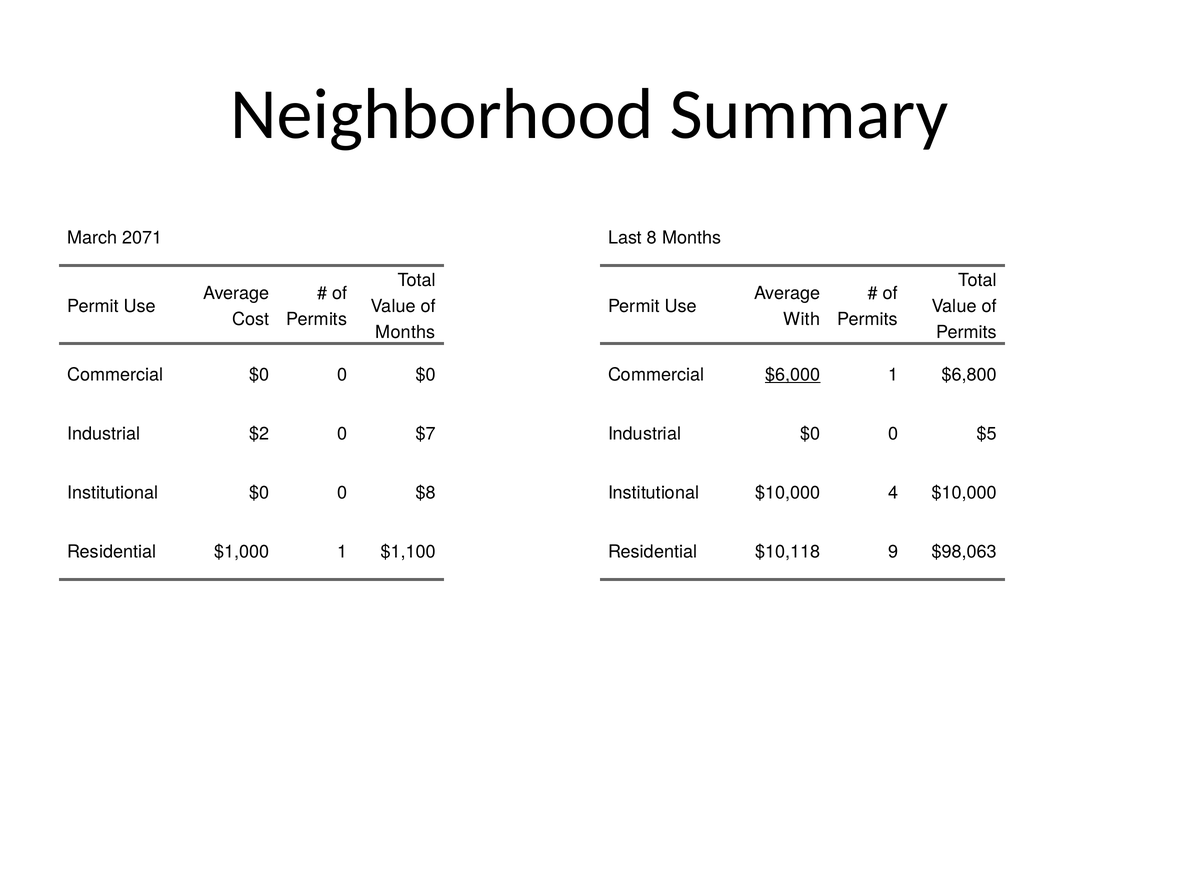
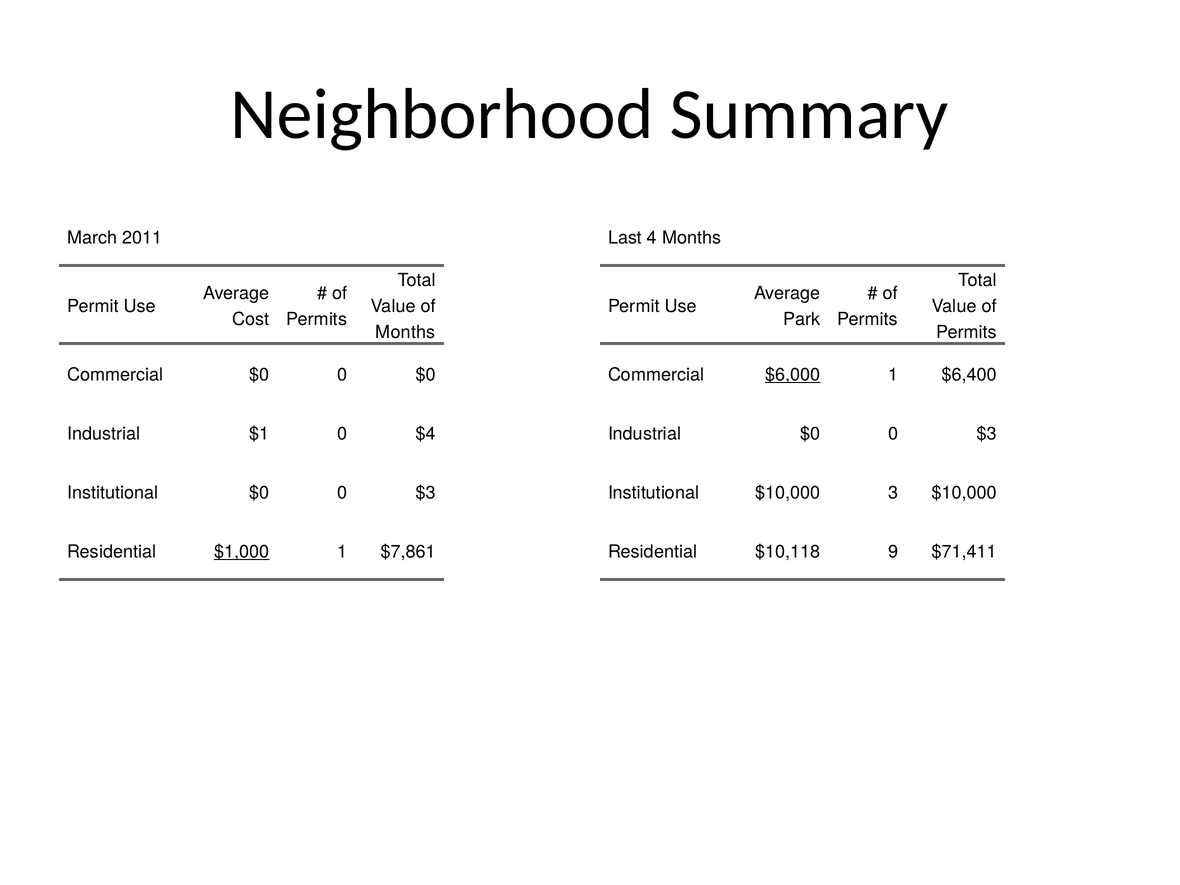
2071: 2071 -> 2011
8: 8 -> 4
With: With -> Park
$6,800: $6,800 -> $6,400
$2: $2 -> $1
$7: $7 -> $4
Industrial $0 0 $5: $5 -> $3
Institutional $0 0 $8: $8 -> $3
4: 4 -> 3
$1,000 underline: none -> present
$1,100: $1,100 -> $7,861
$98,063: $98,063 -> $71,411
